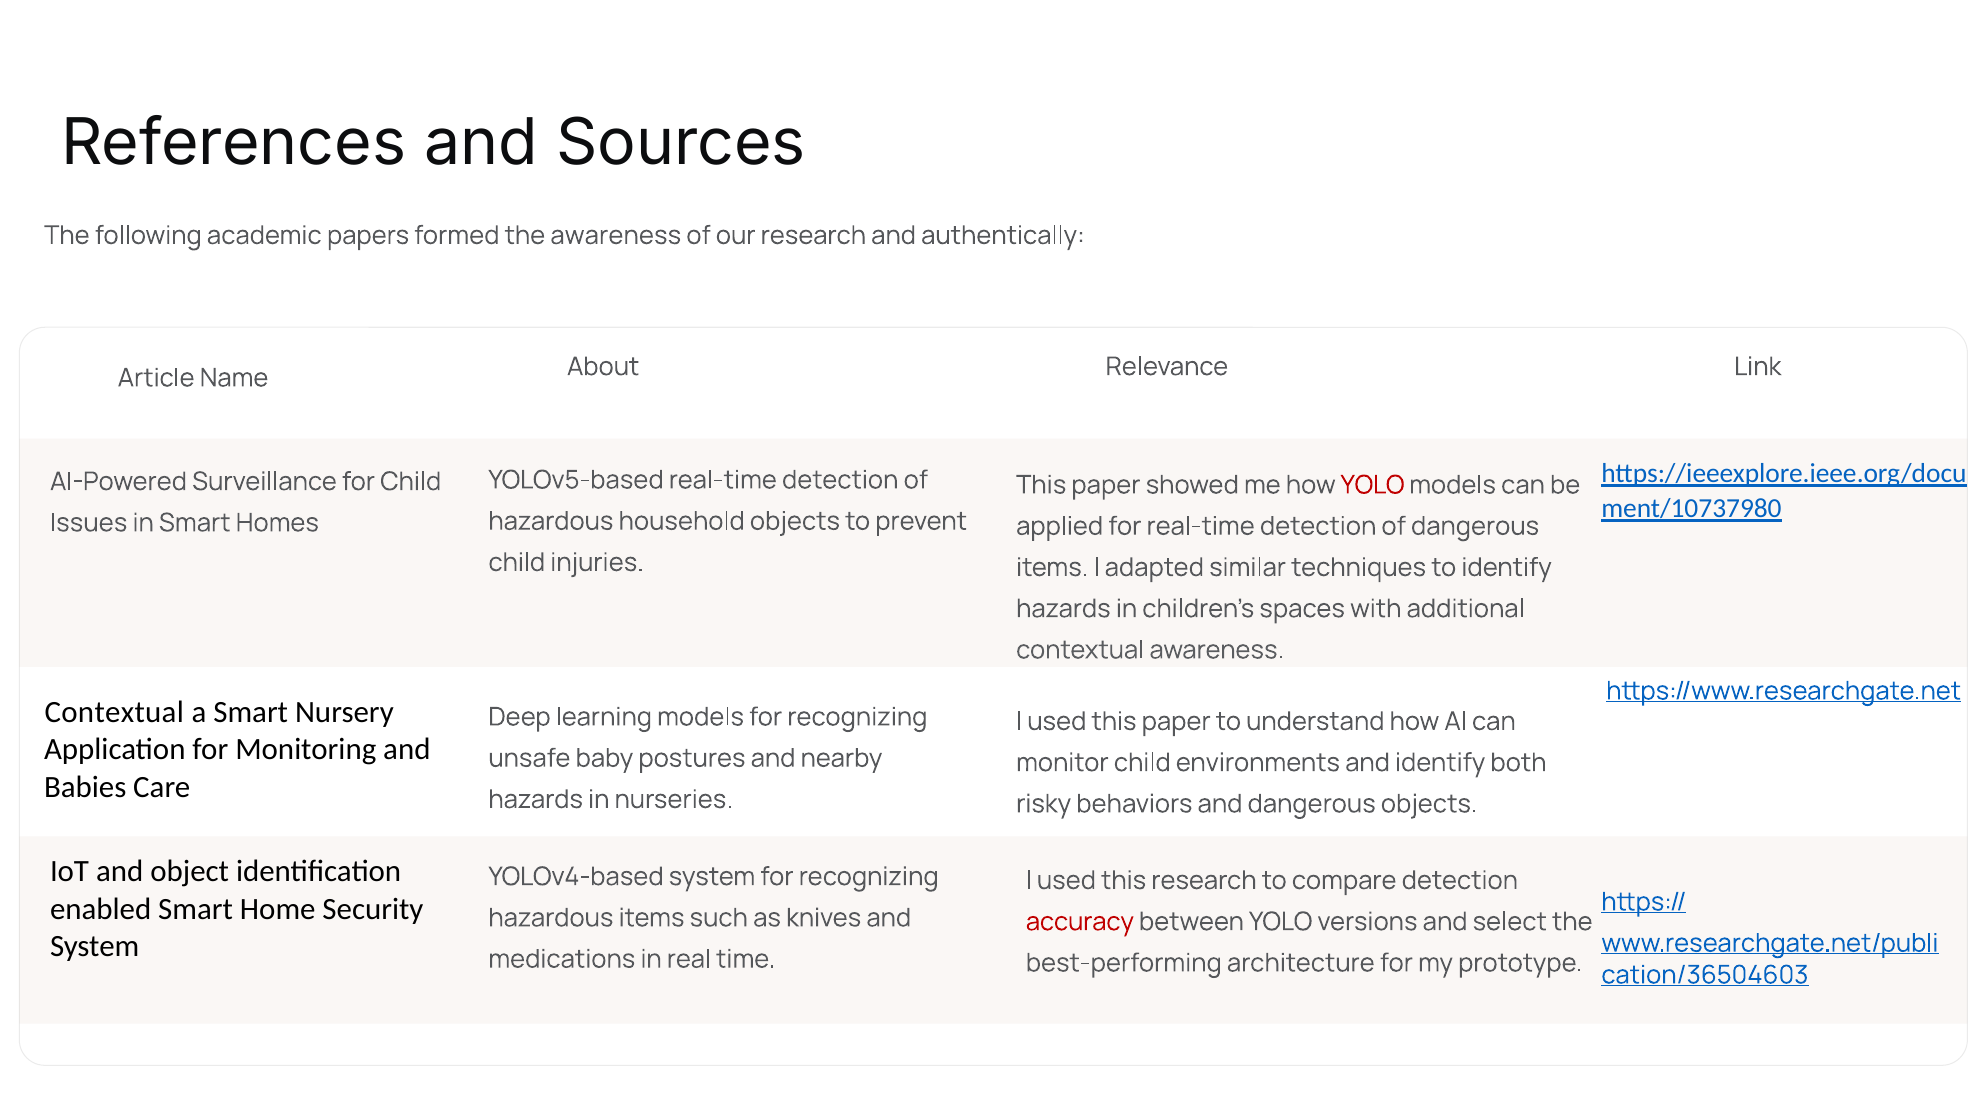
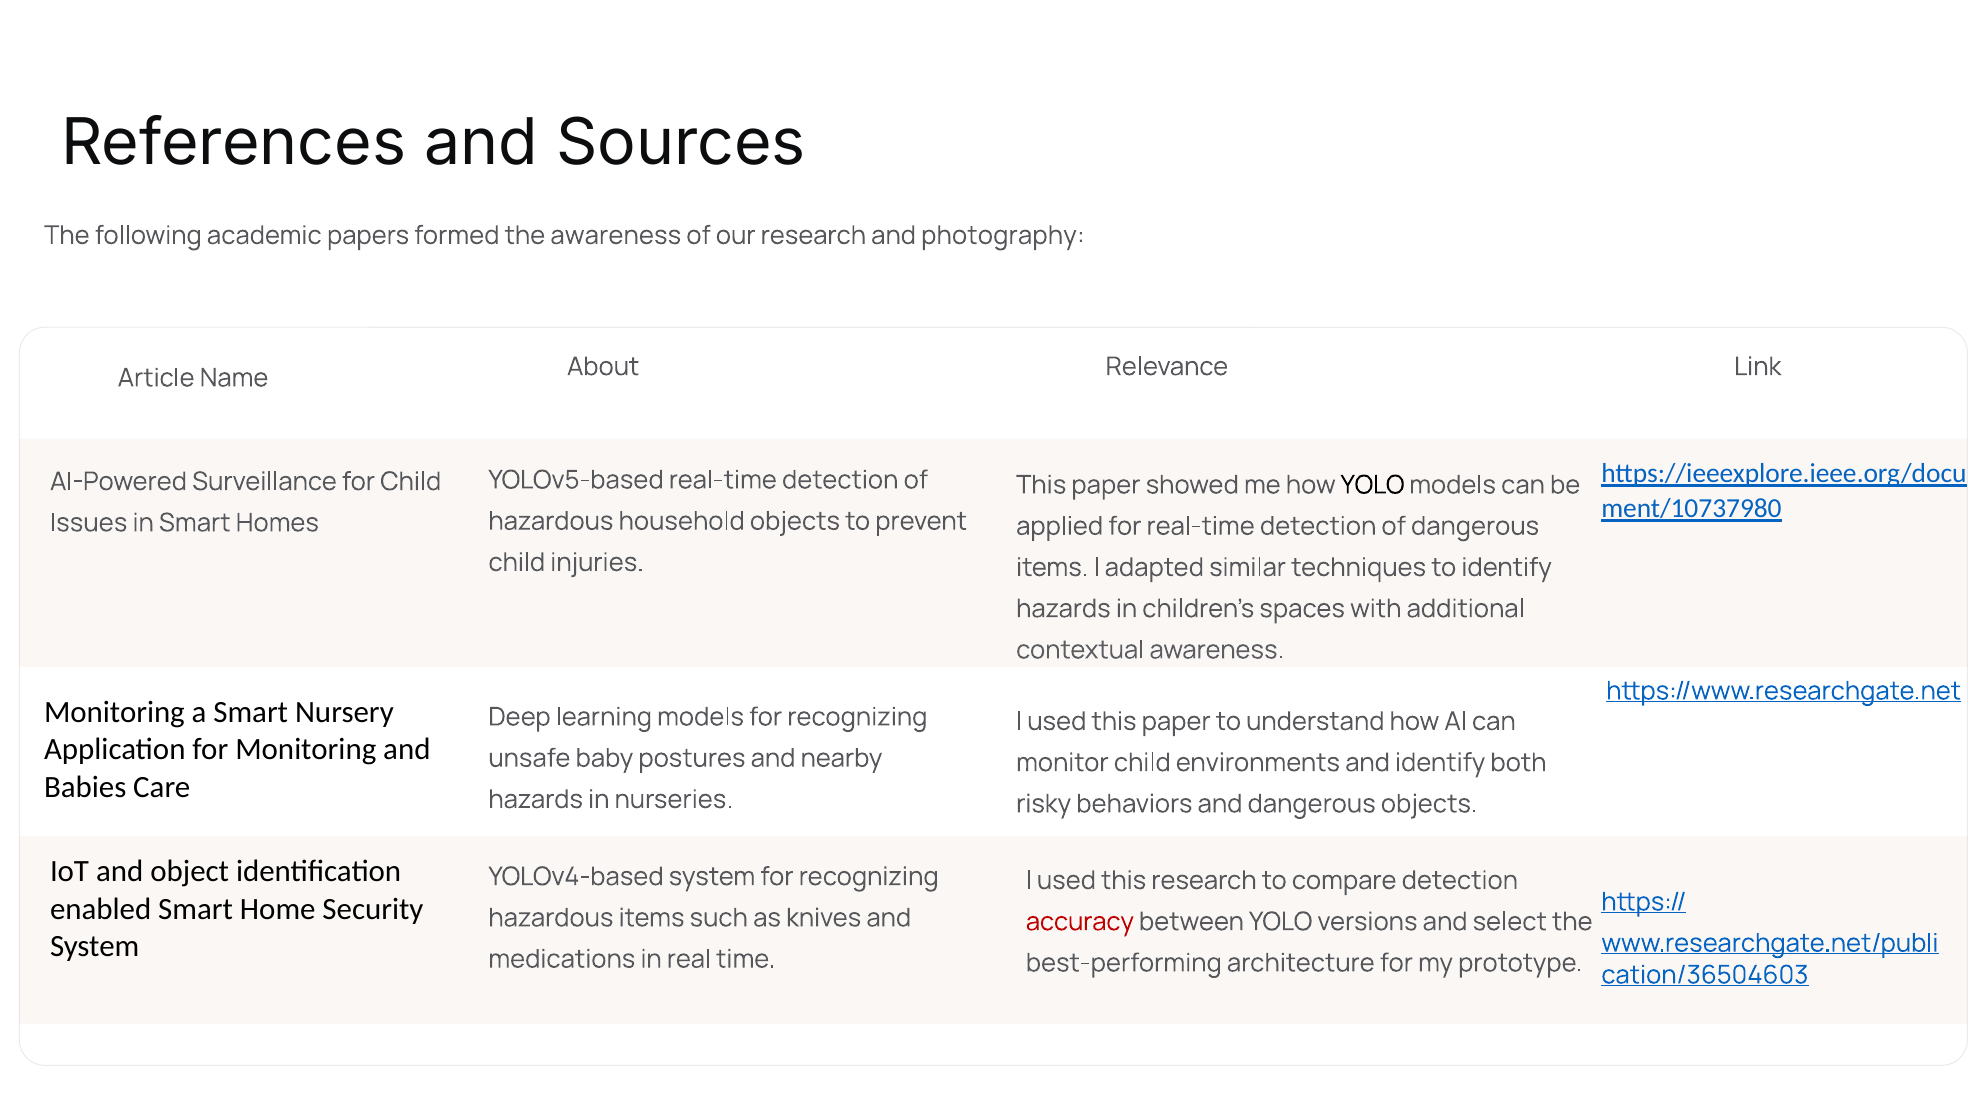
authentically: authentically -> photography
YOLO at (1373, 485) colour: red -> black
Contextual at (114, 713): Contextual -> Monitoring
